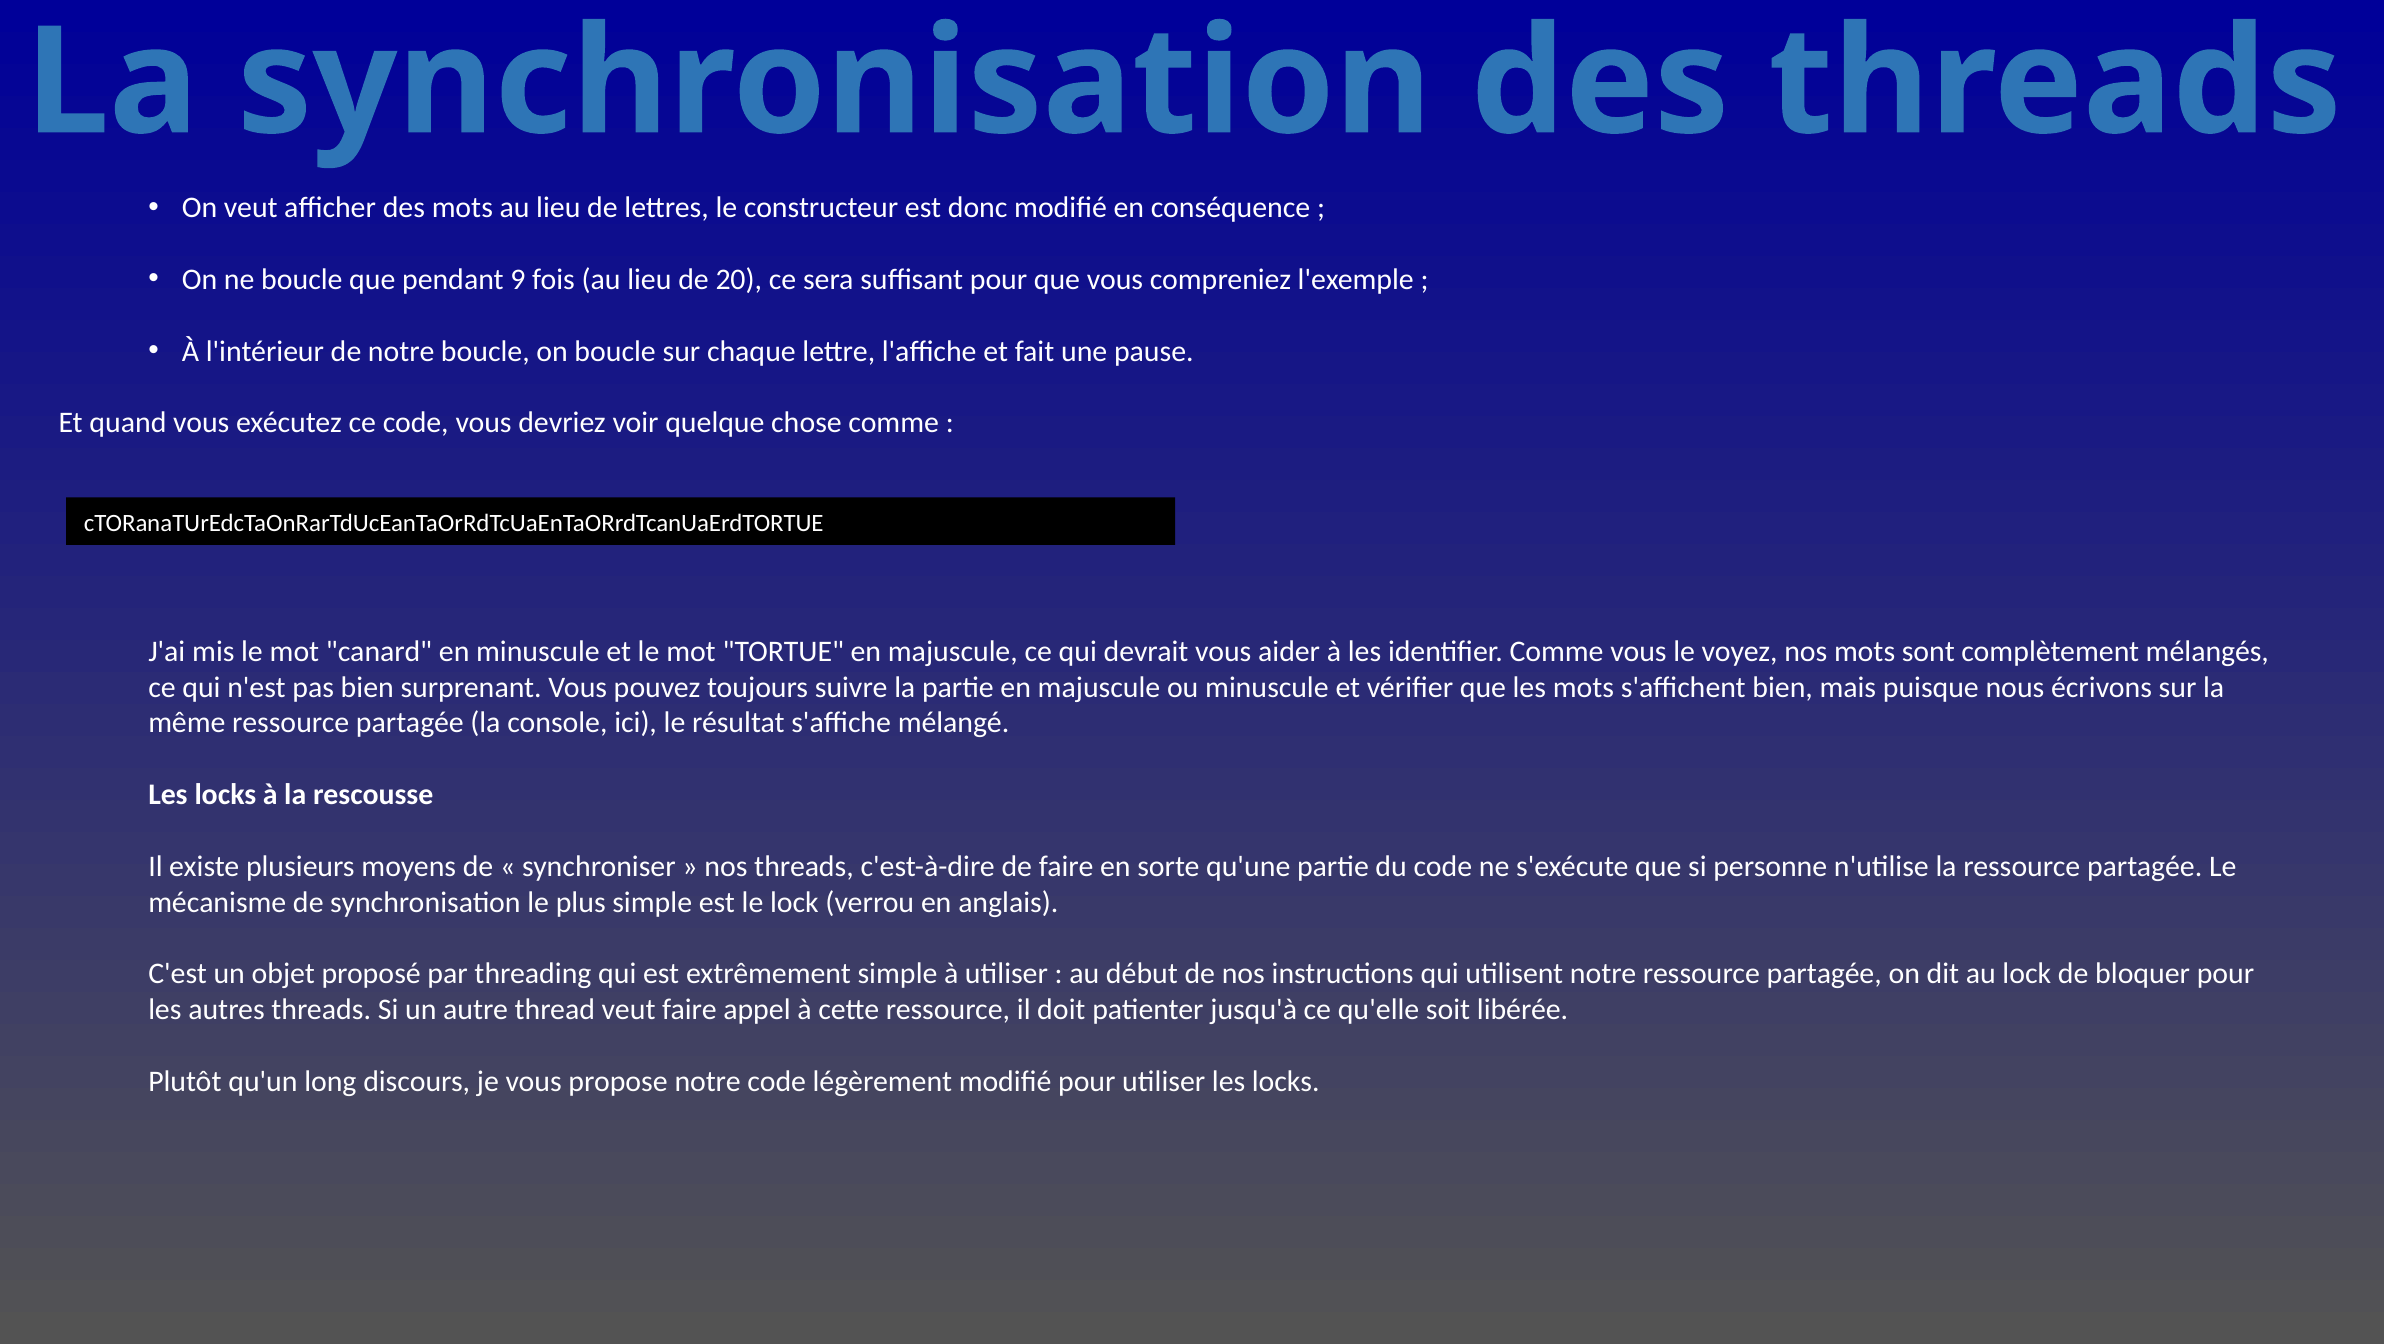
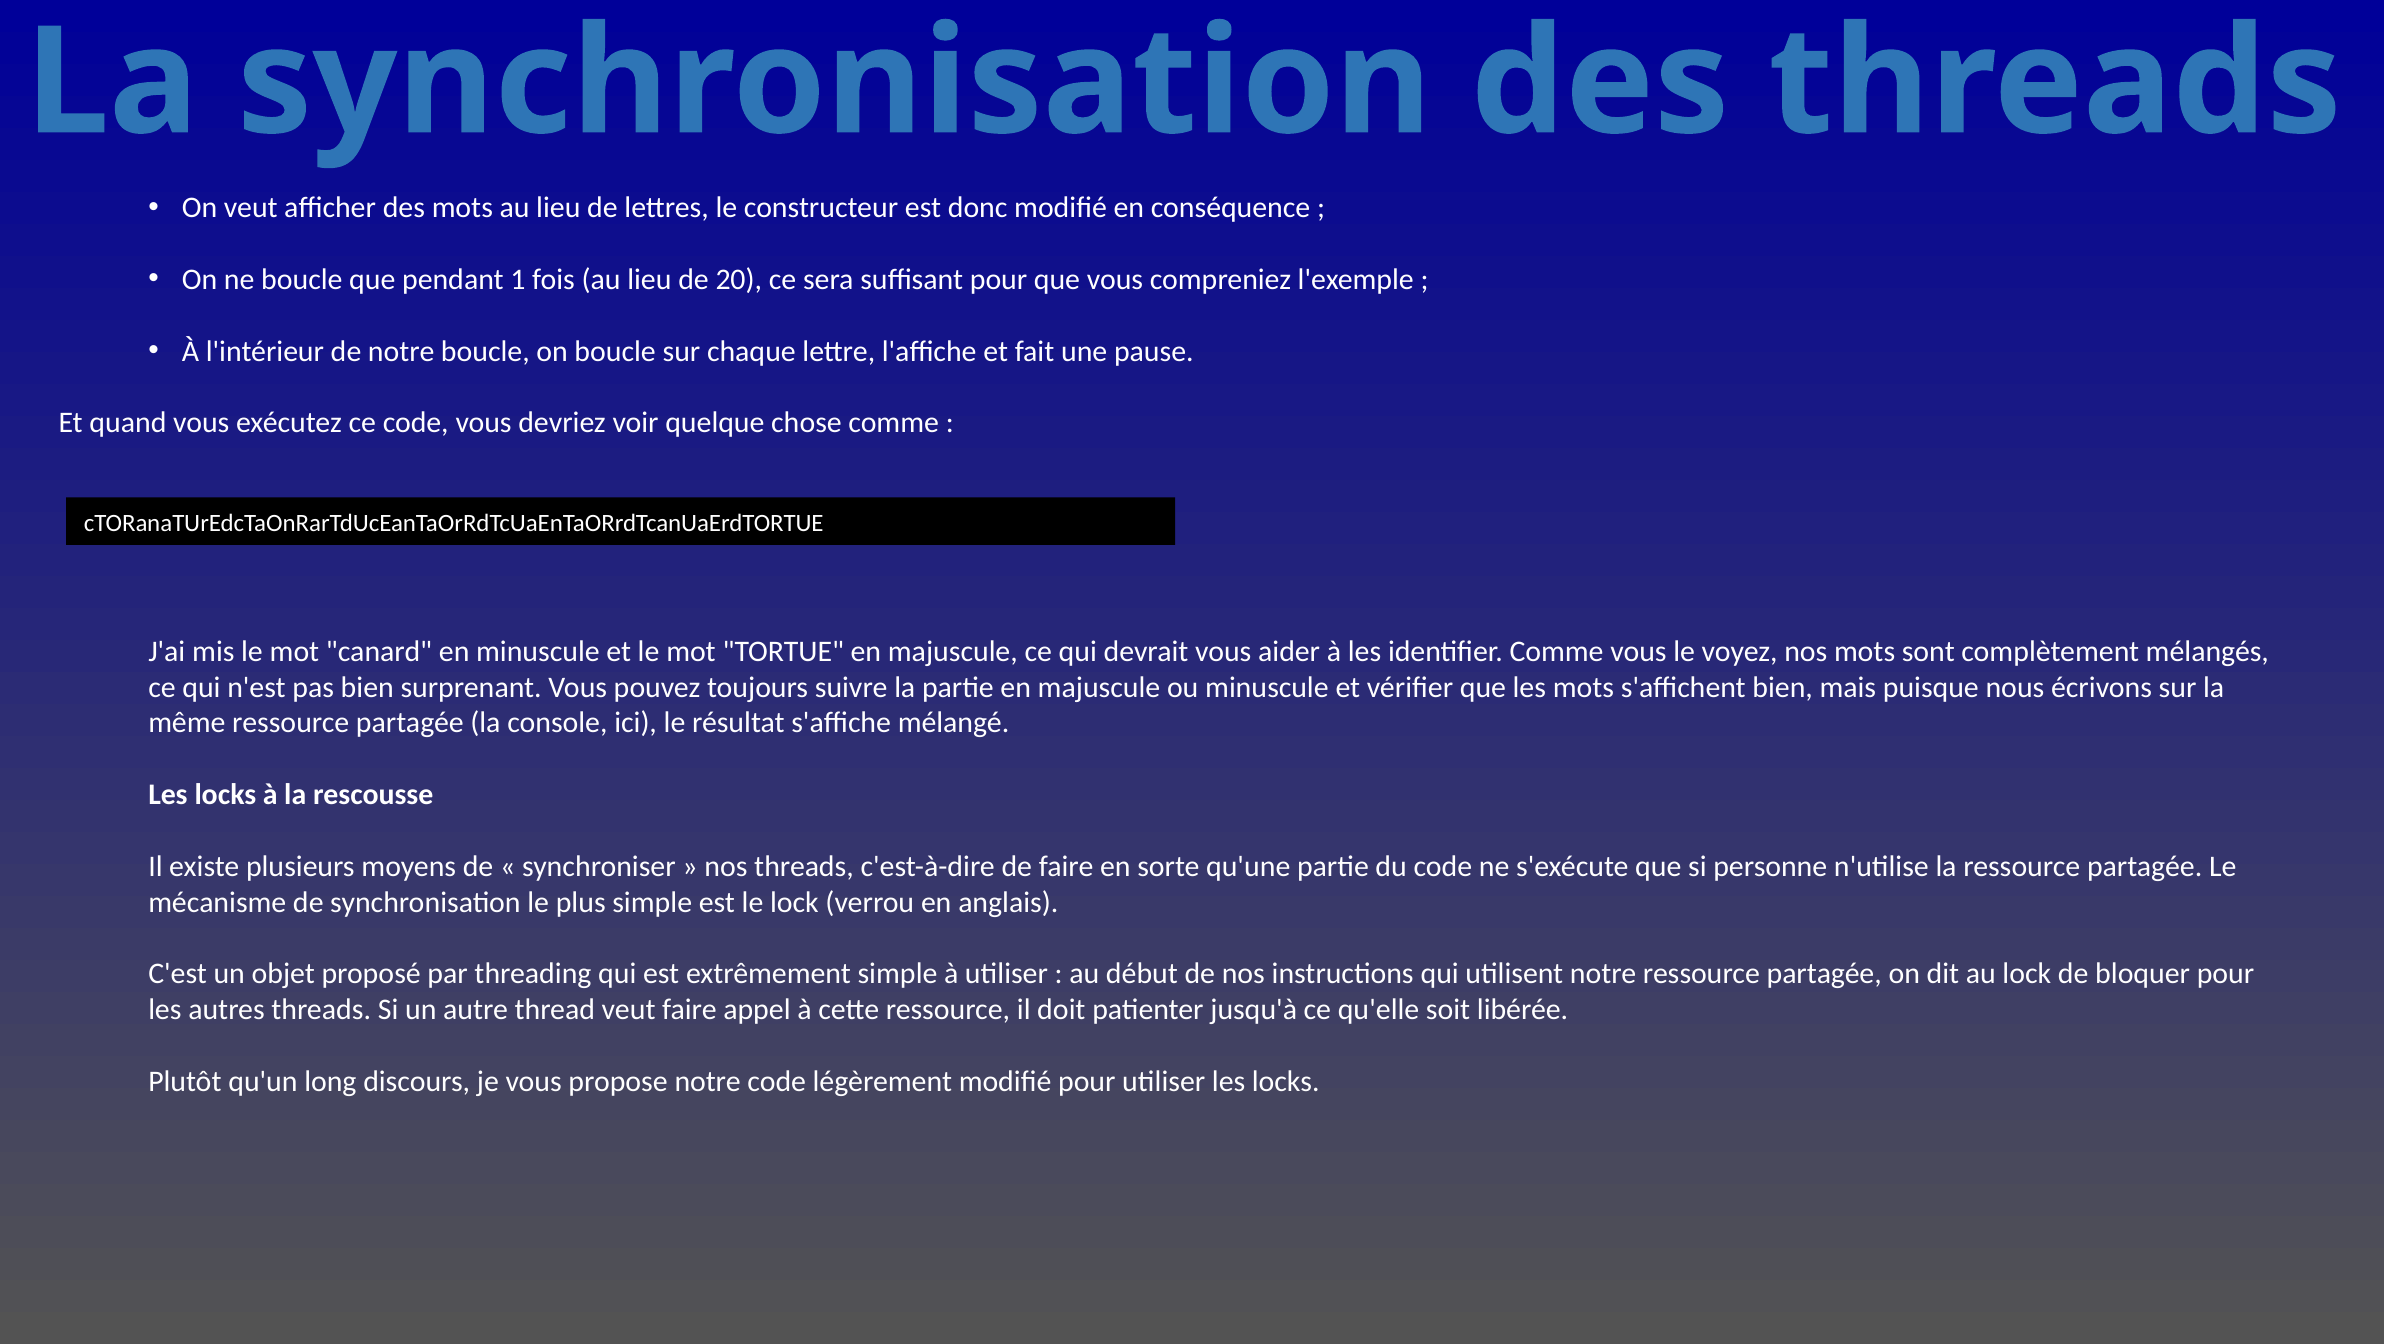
9: 9 -> 1
